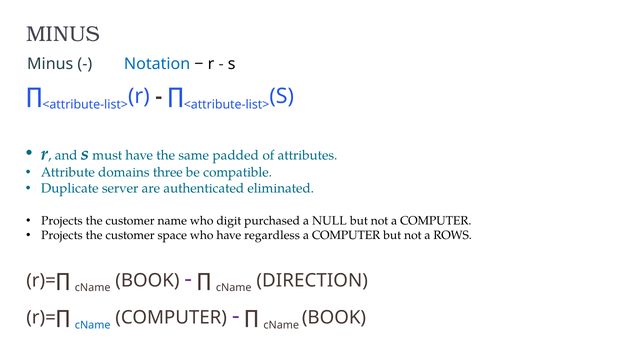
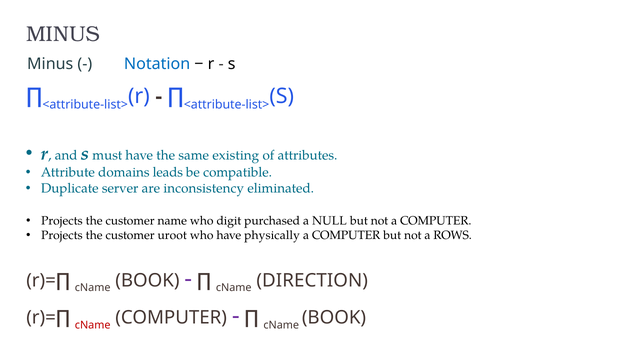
padded: padded -> existing
three: three -> leads
authenticated: authenticated -> inconsistency
space: space -> uroot
regardless: regardless -> physically
cName at (93, 325) colour: blue -> red
